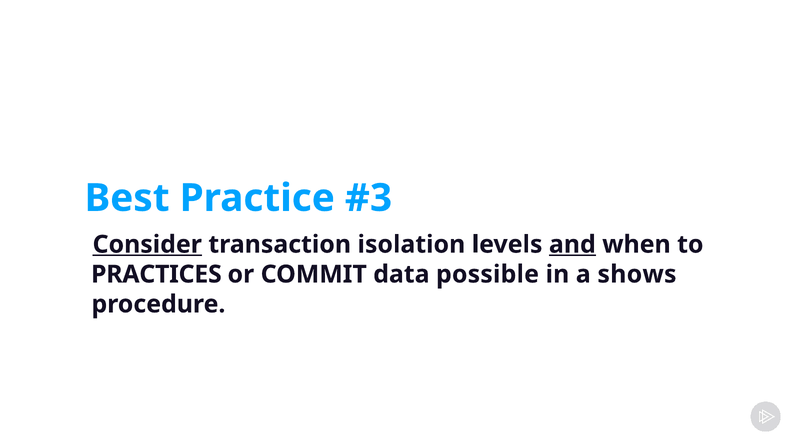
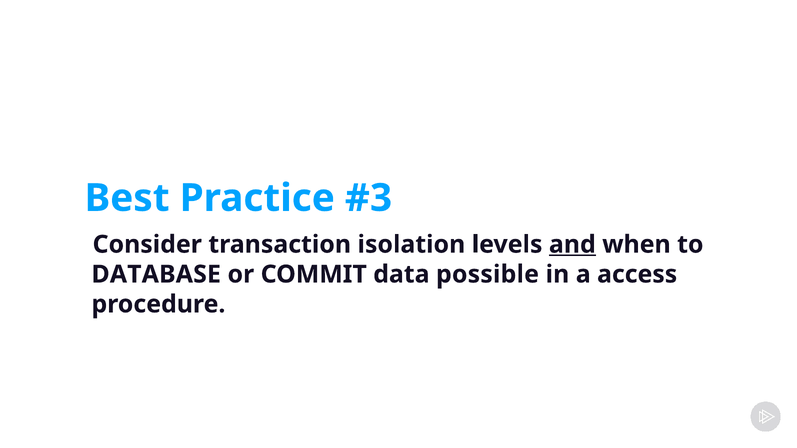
Consider underline: present -> none
PRACTICES: PRACTICES -> DATABASE
shows: shows -> access
